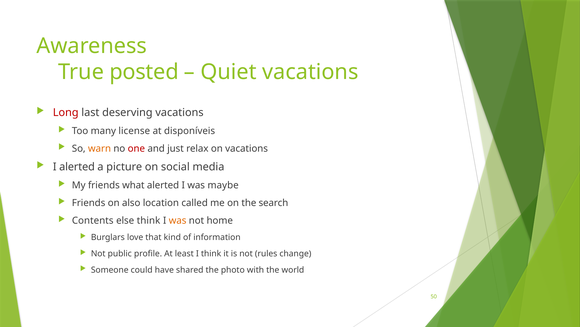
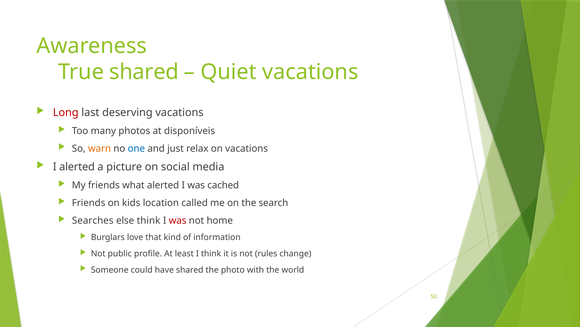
True posted: posted -> shared
license: license -> photos
one colour: red -> blue
maybe: maybe -> cached
also: also -> kids
Contents: Contents -> Searches
was at (178, 220) colour: orange -> red
